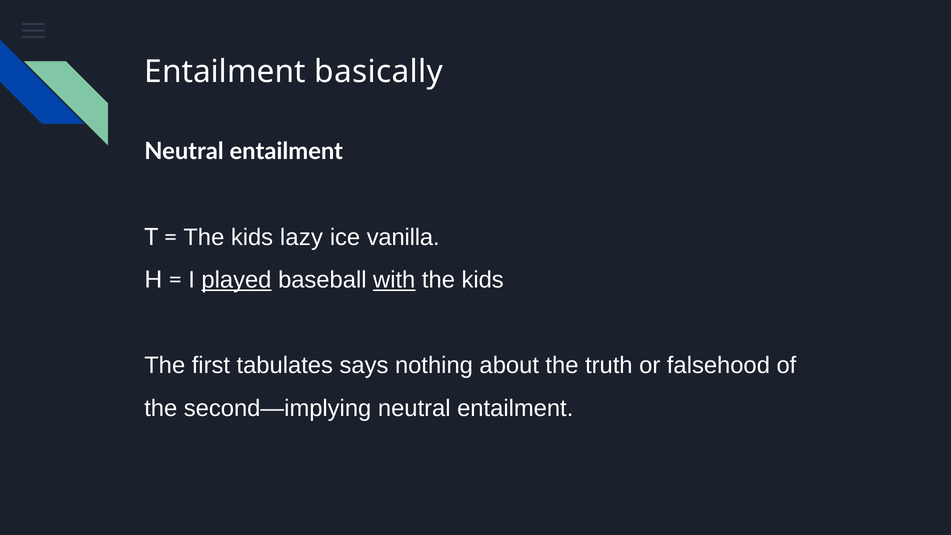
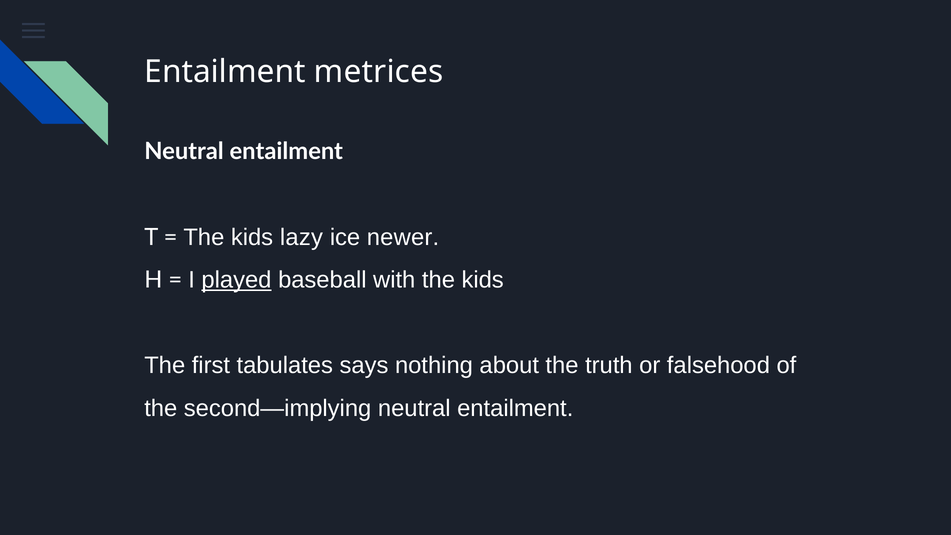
basically: basically -> metrices
vanilla: vanilla -> newer
with underline: present -> none
